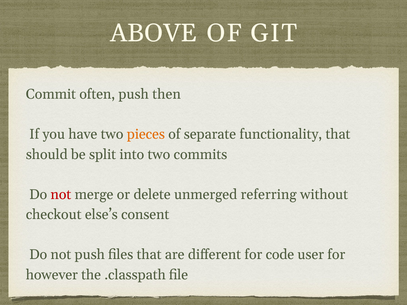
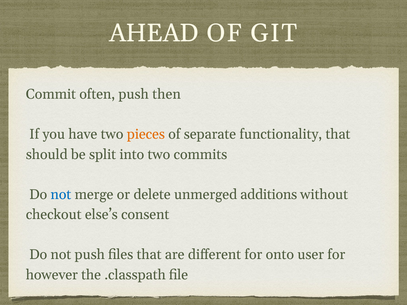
ABOVE: ABOVE -> AHEAD
not at (61, 195) colour: red -> blue
referring: referring -> additions
code: code -> onto
